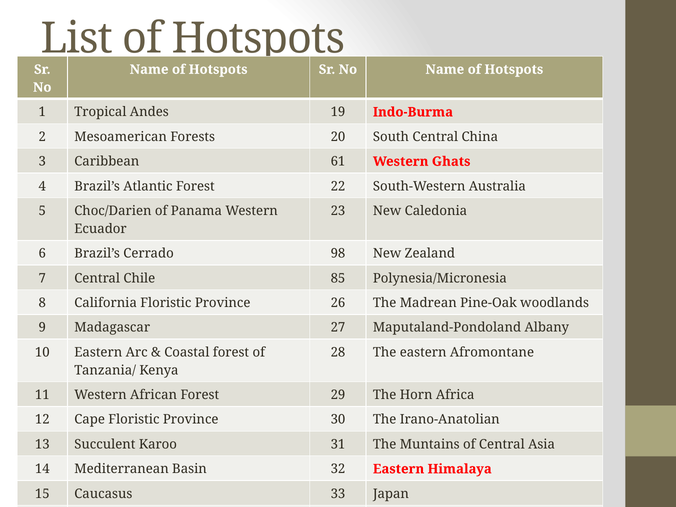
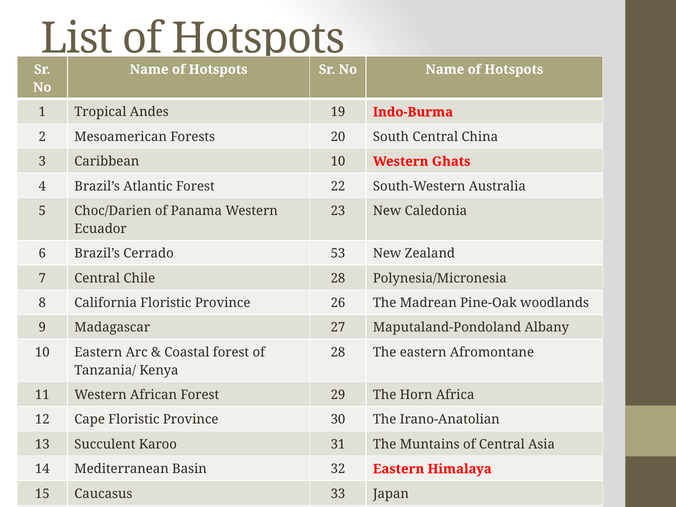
Caribbean 61: 61 -> 10
98: 98 -> 53
Chile 85: 85 -> 28
